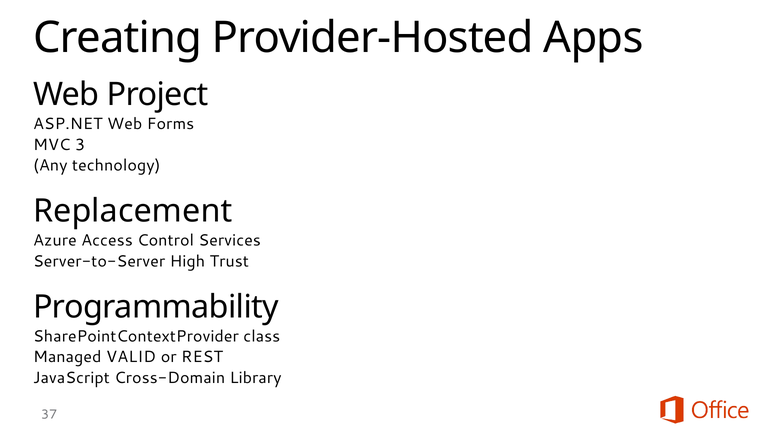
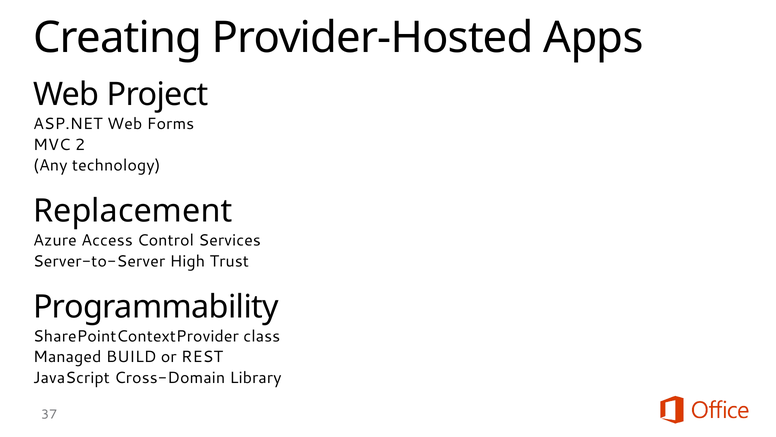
3: 3 -> 2
VALID: VALID -> BUILD
